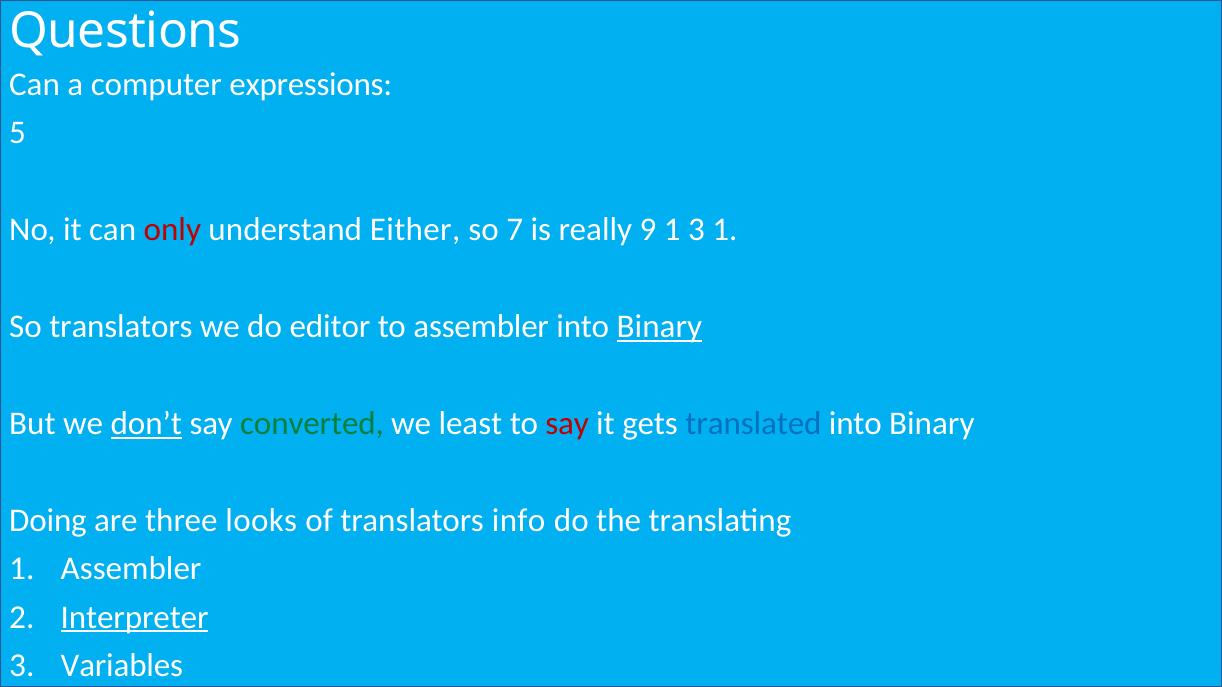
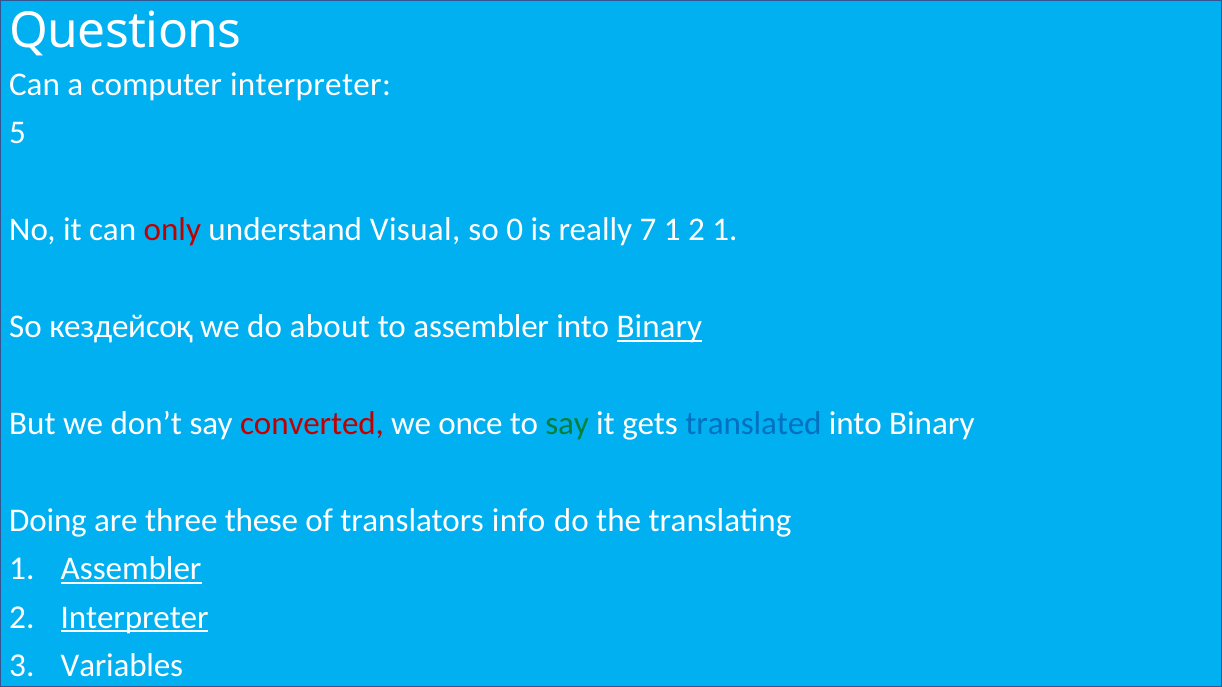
computer expressions: expressions -> interpreter
Either: Either -> Visual
7: 7 -> 0
9: 9 -> 7
1 3: 3 -> 2
So translators: translators -> кездейсоқ
editor: editor -> about
don’t underline: present -> none
converted colour: green -> red
least: least -> once
say at (567, 424) colour: red -> green
looks: looks -> these
Assembler at (131, 569) underline: none -> present
